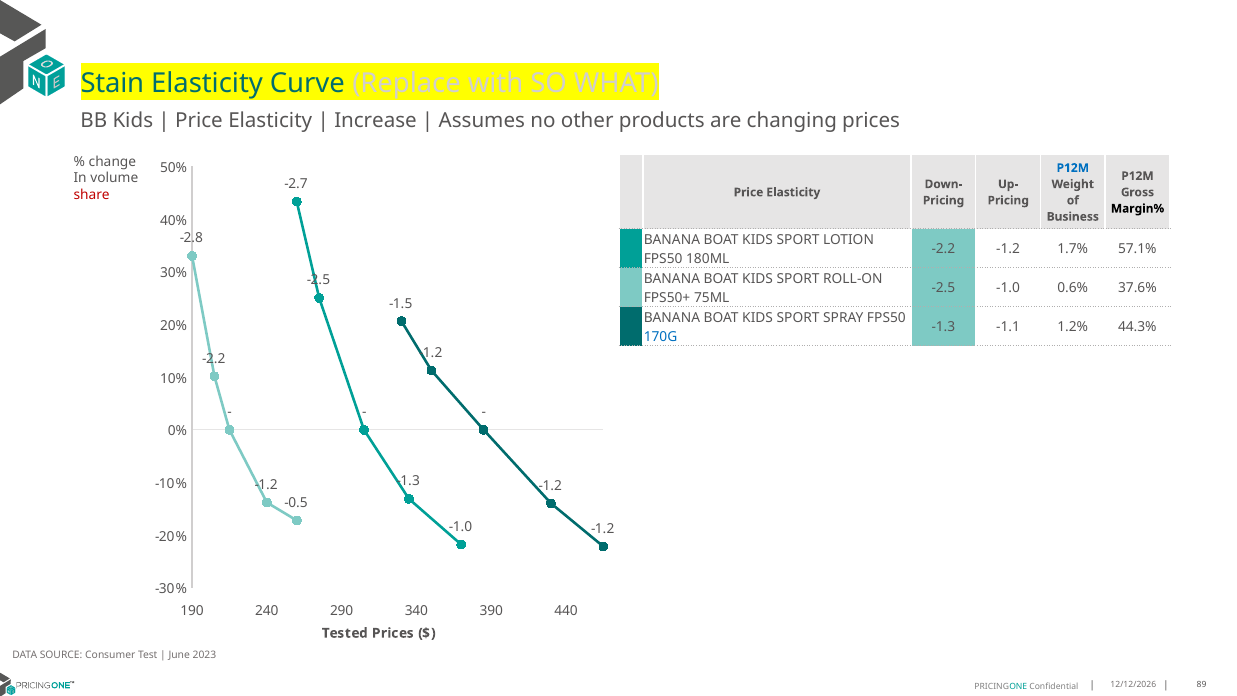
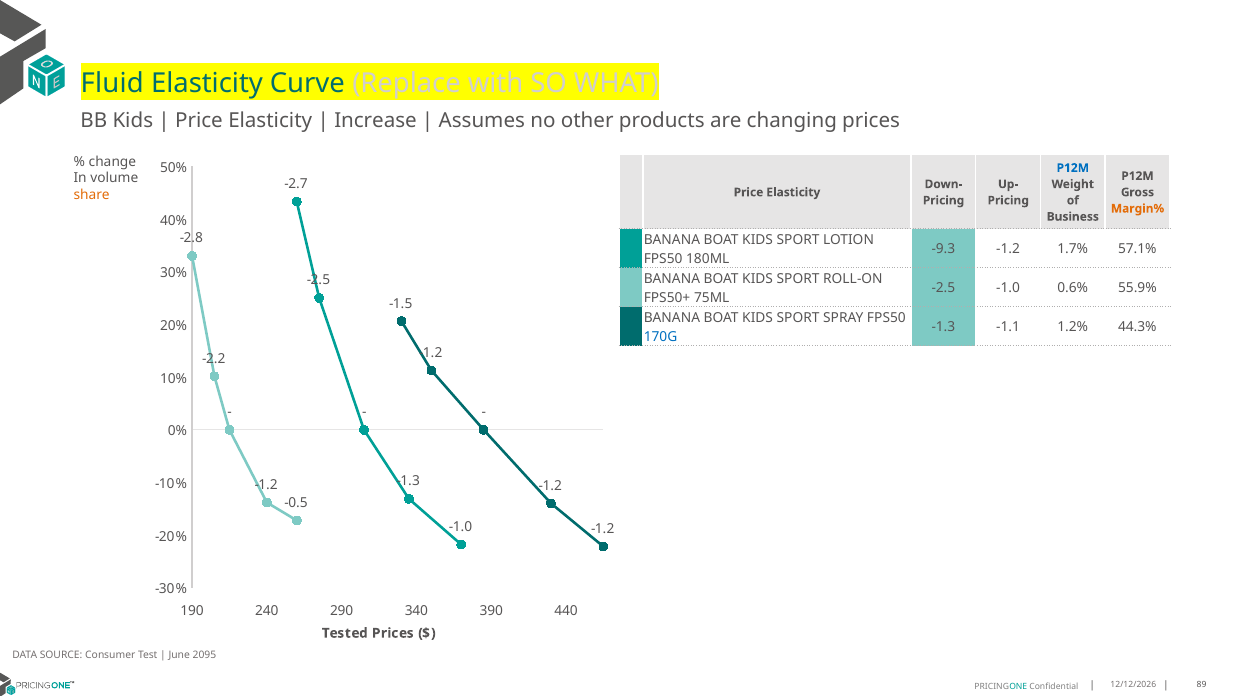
Stain: Stain -> Fluid
share colour: red -> orange
Margin% colour: black -> orange
-2.2 at (943, 249): -2.2 -> -9.3
37.6%: 37.6% -> 55.9%
2023: 2023 -> 2095
